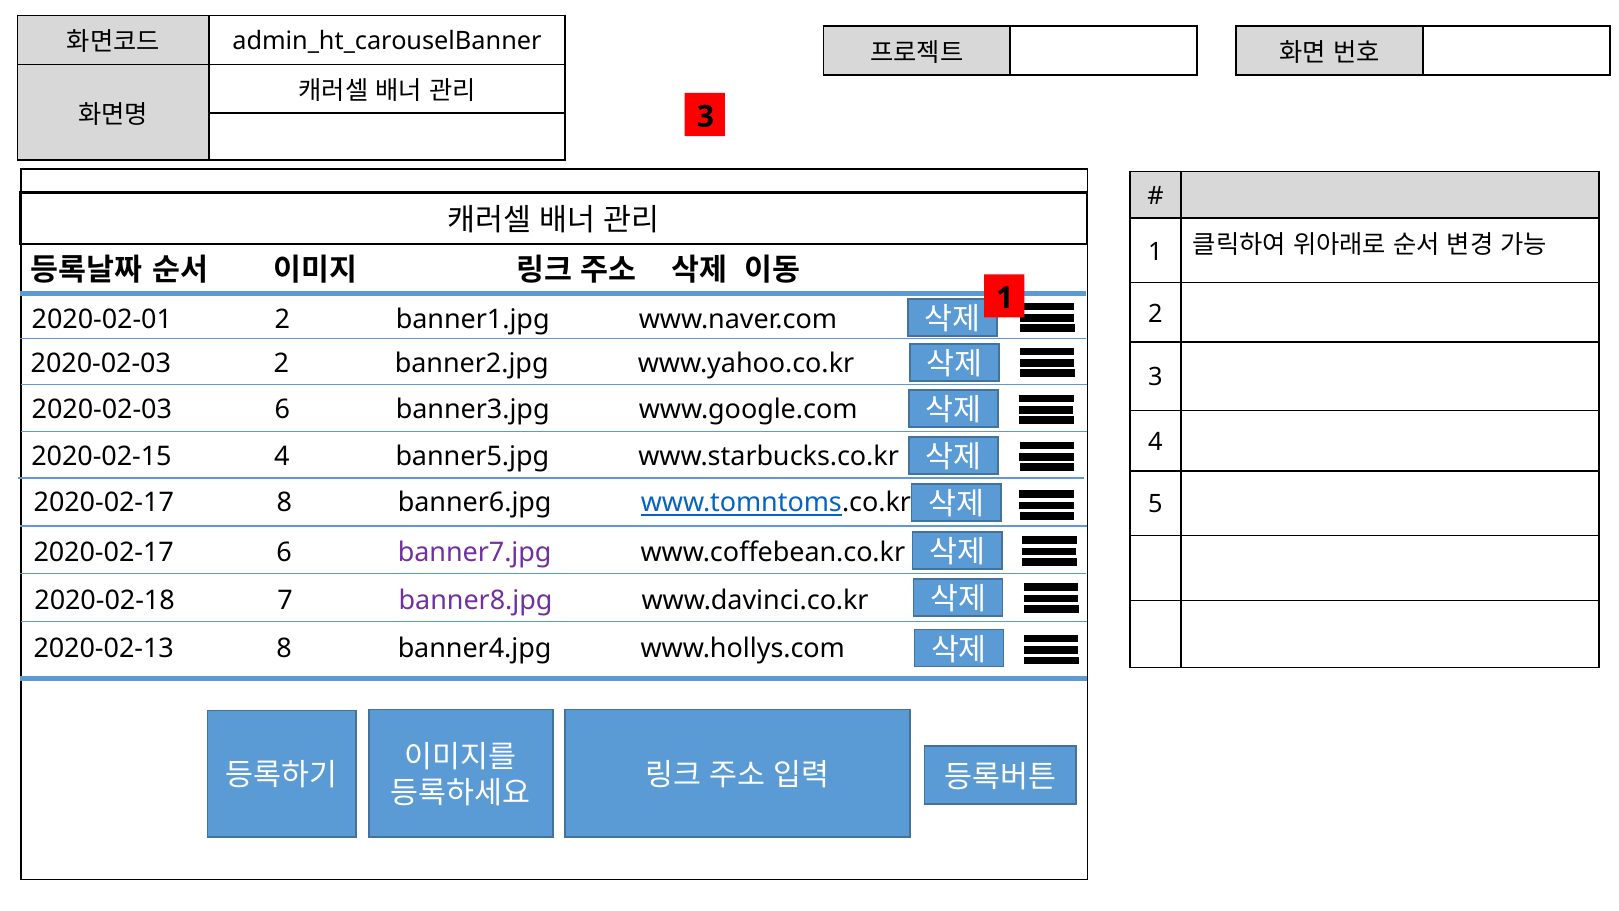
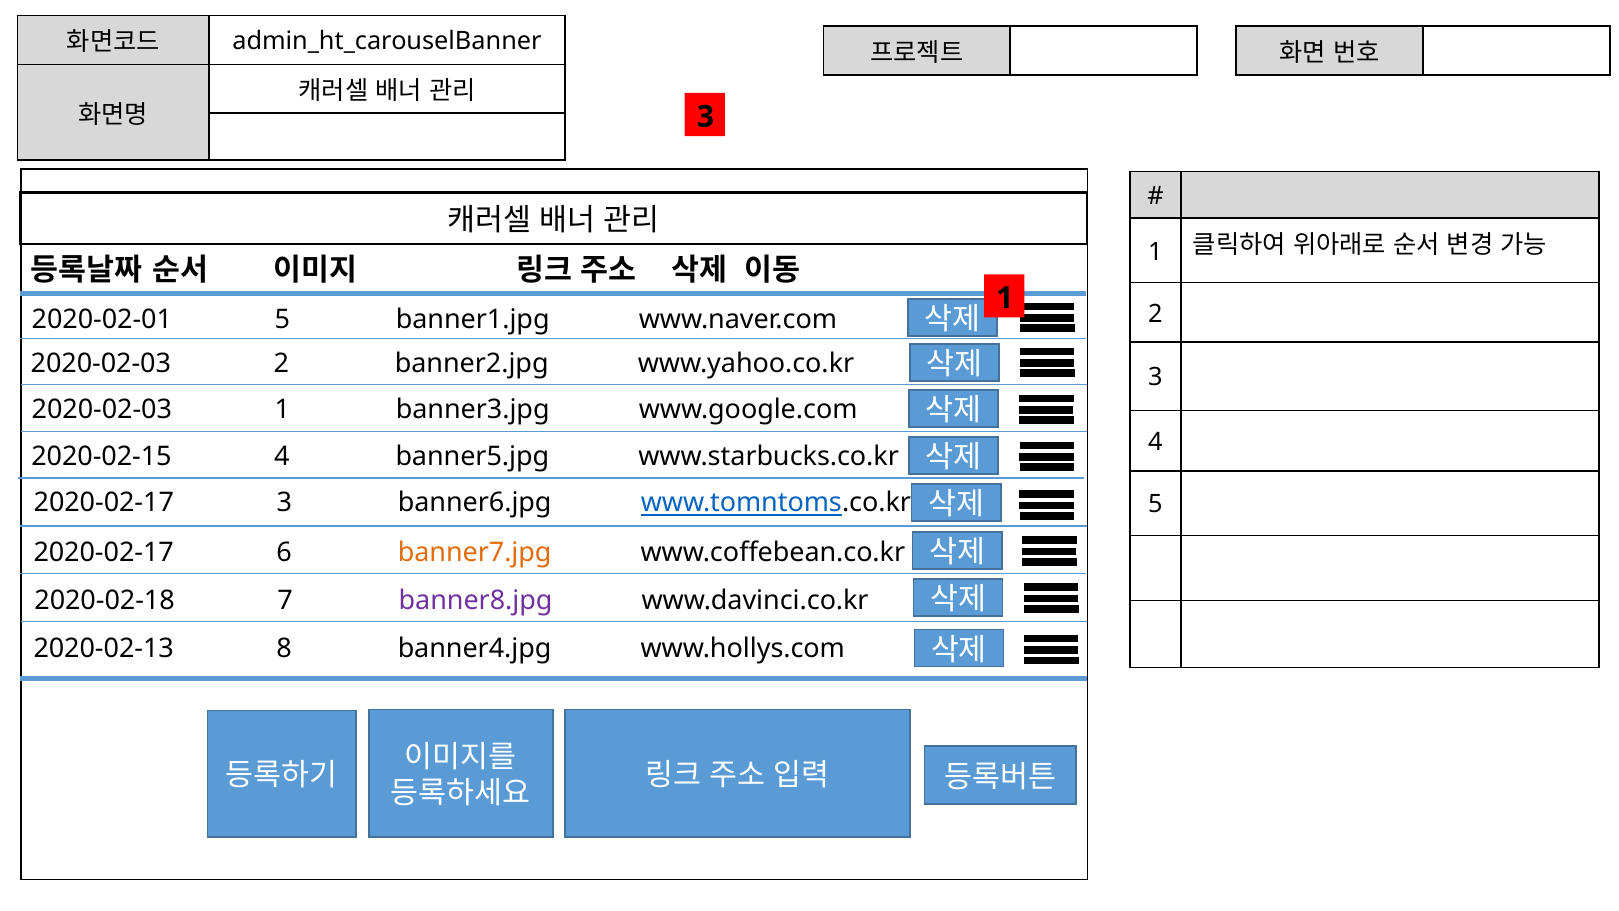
2020-02-01 2: 2 -> 5
2020-02-03 6: 6 -> 1
2020-02-17 8: 8 -> 3
banner7.jpg colour: purple -> orange
